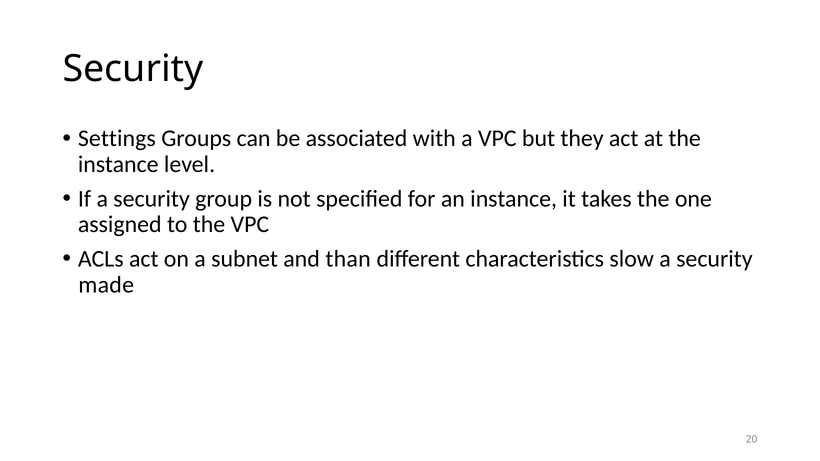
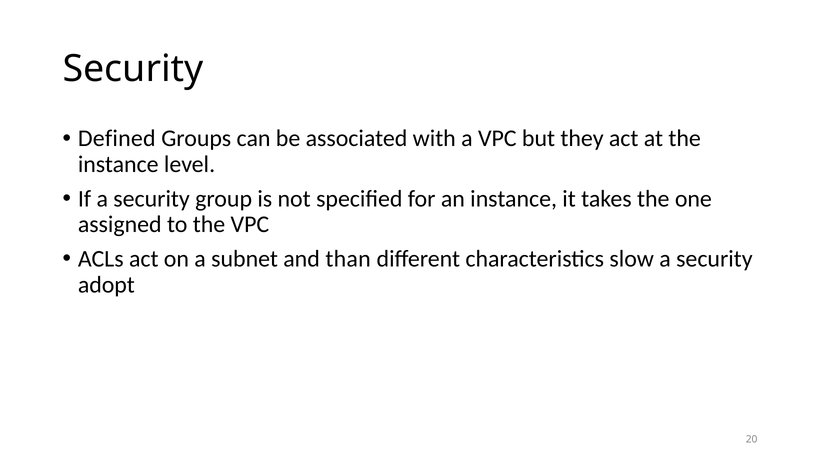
Settings: Settings -> Defined
made: made -> adopt
